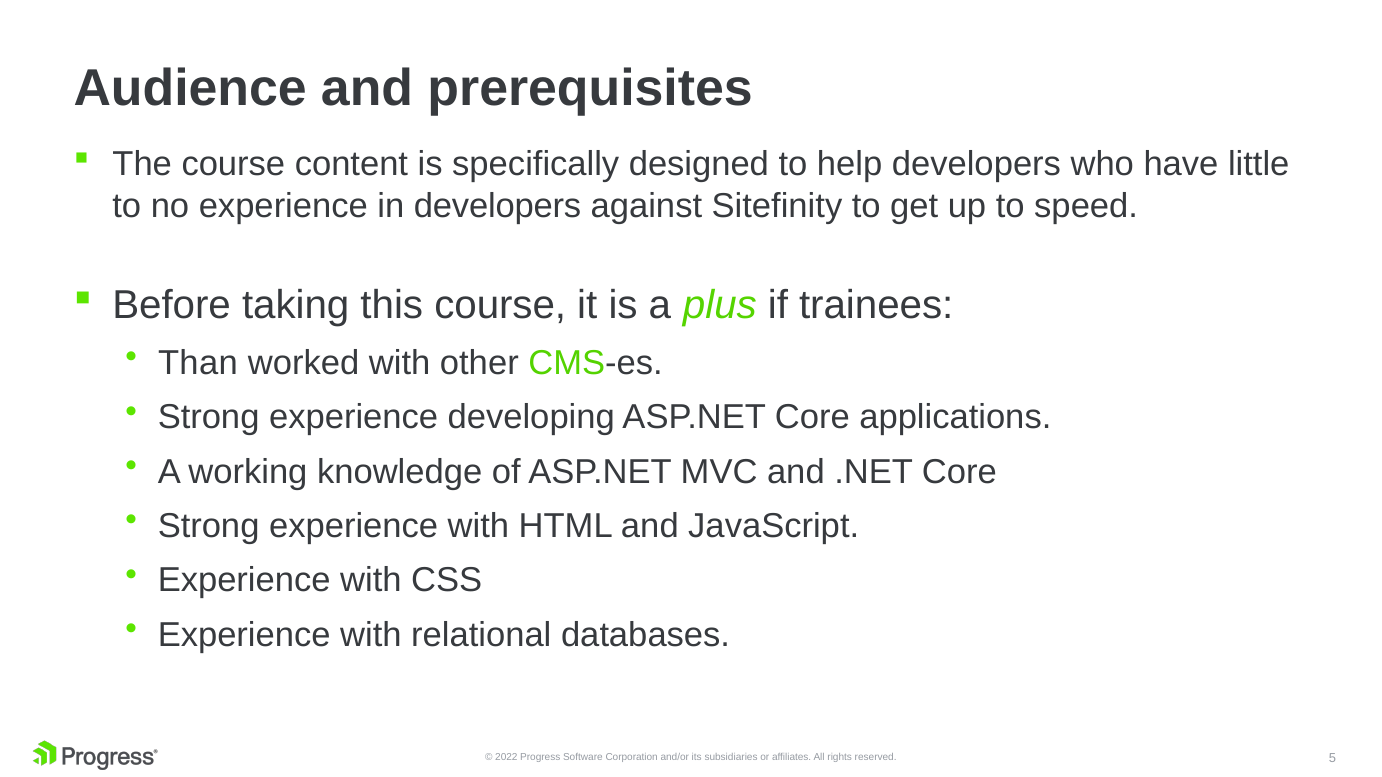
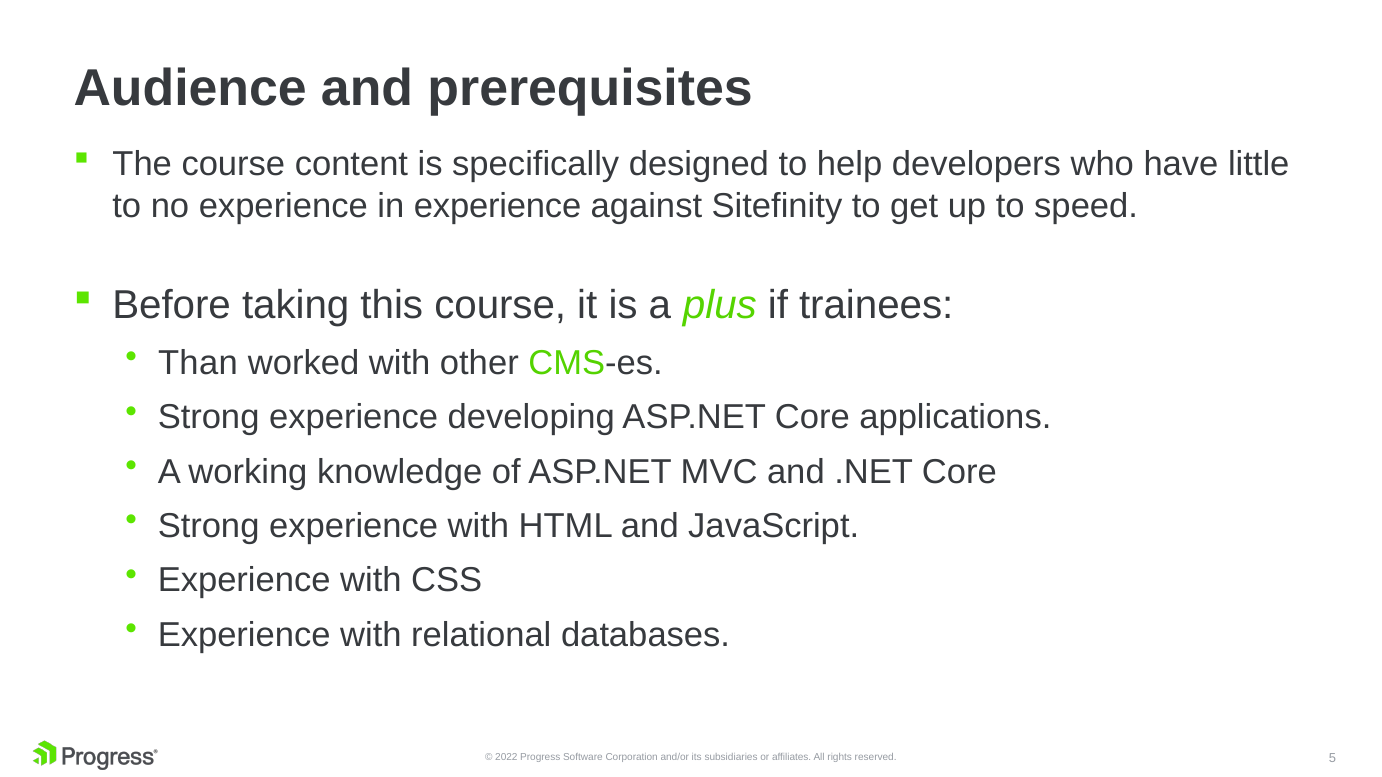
in developers: developers -> experience
